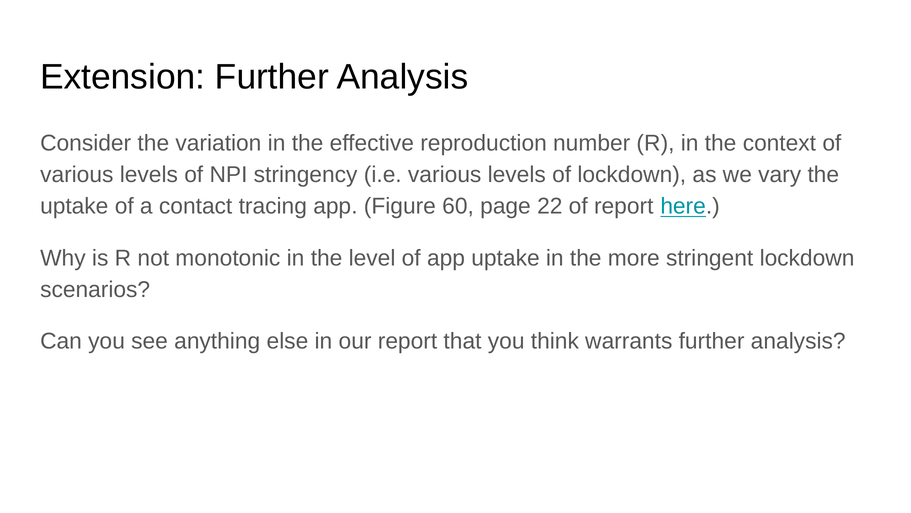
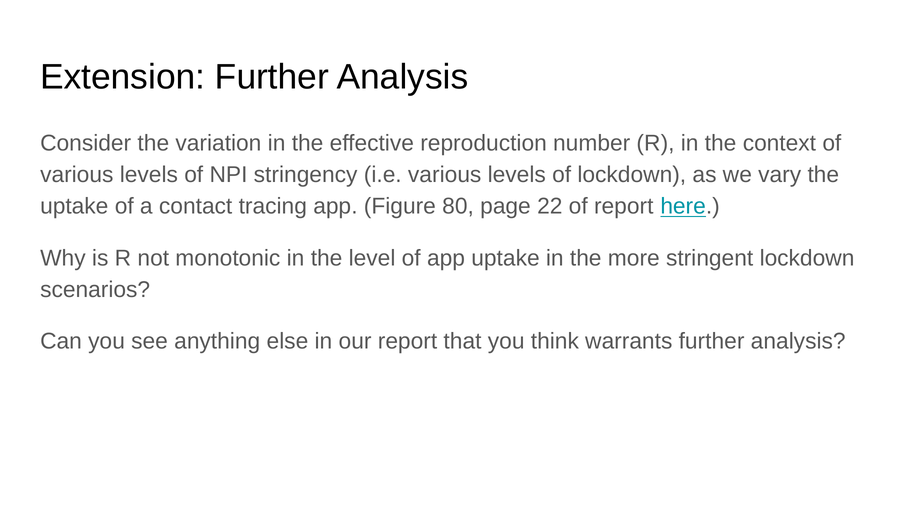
60: 60 -> 80
